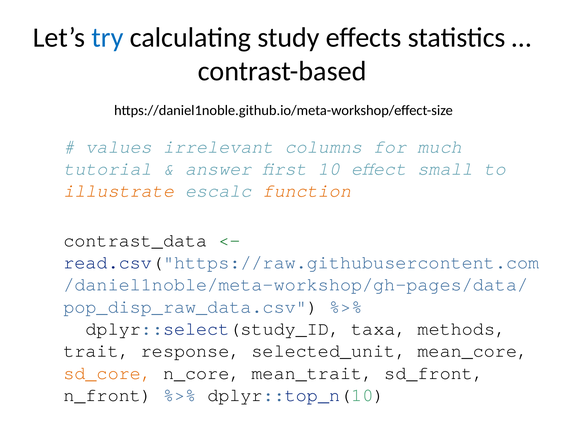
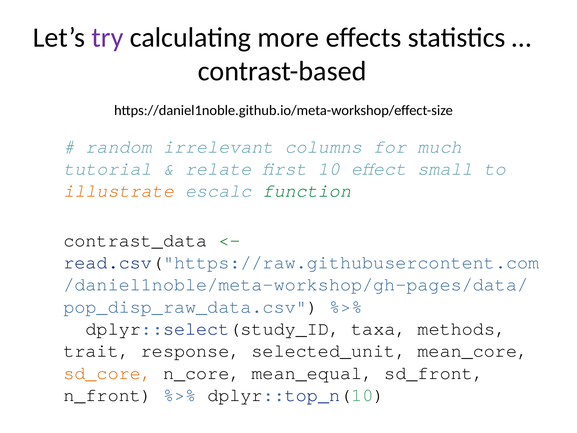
try colour: blue -> purple
study: study -> more
values: values -> random
answer: answer -> relate
function colour: orange -> green
mean_trait: mean_trait -> mean_equal
